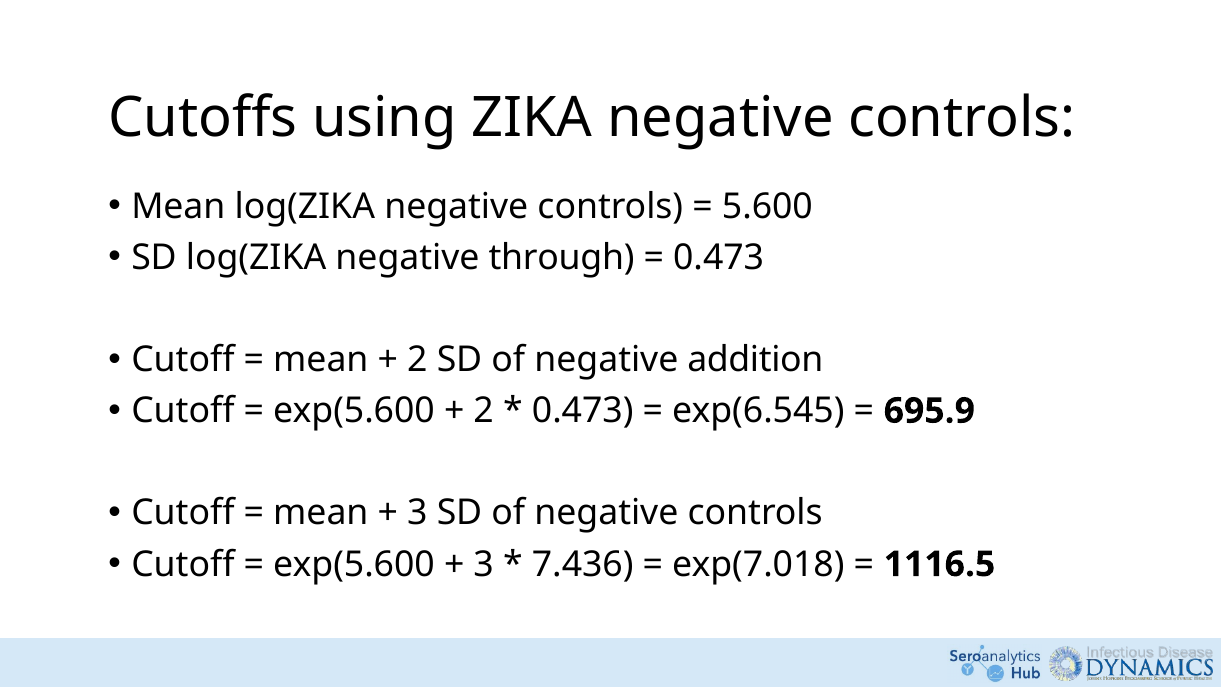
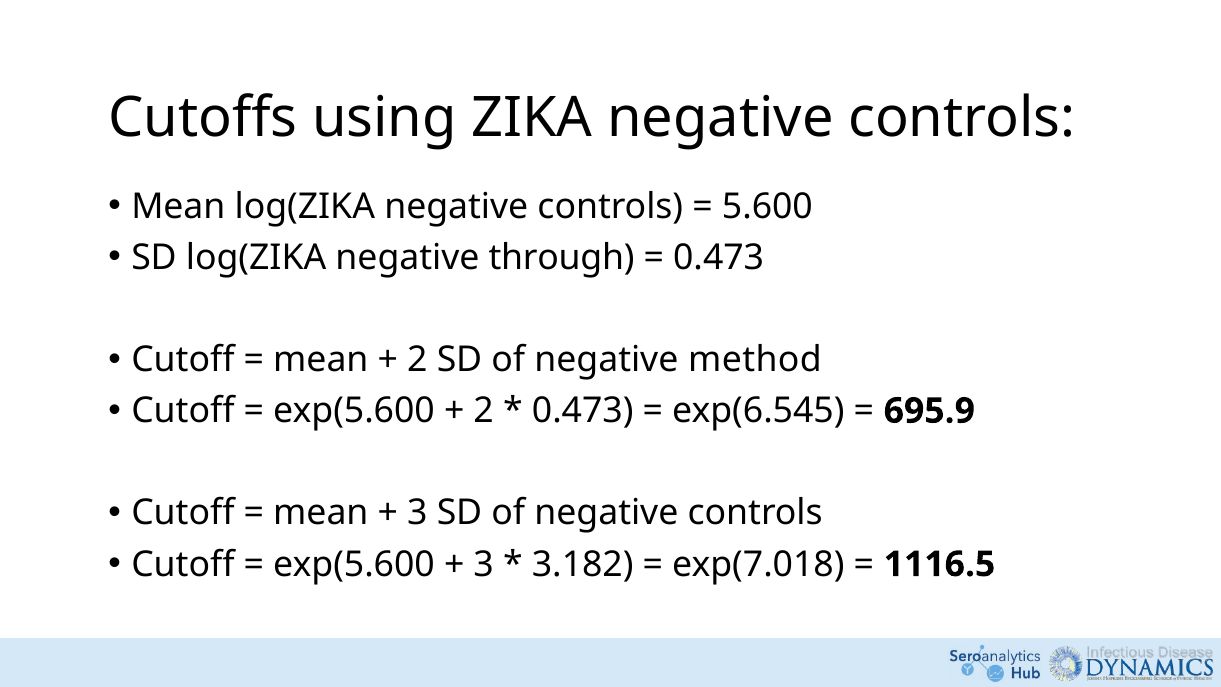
addition: addition -> method
7.436: 7.436 -> 3.182
